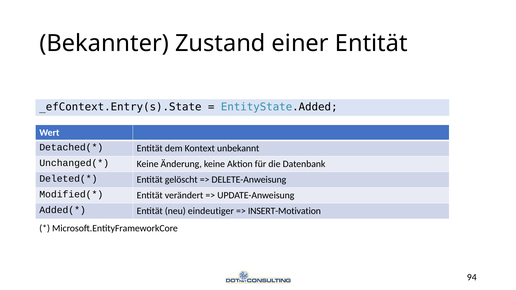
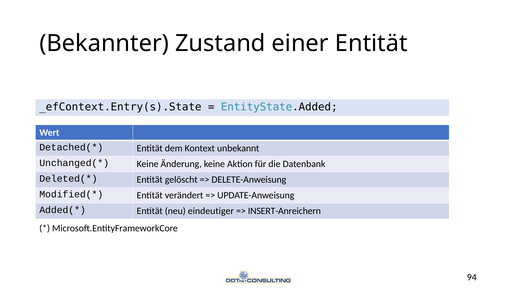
INSERT-Motivation: INSERT-Motivation -> INSERT-Anreichern
